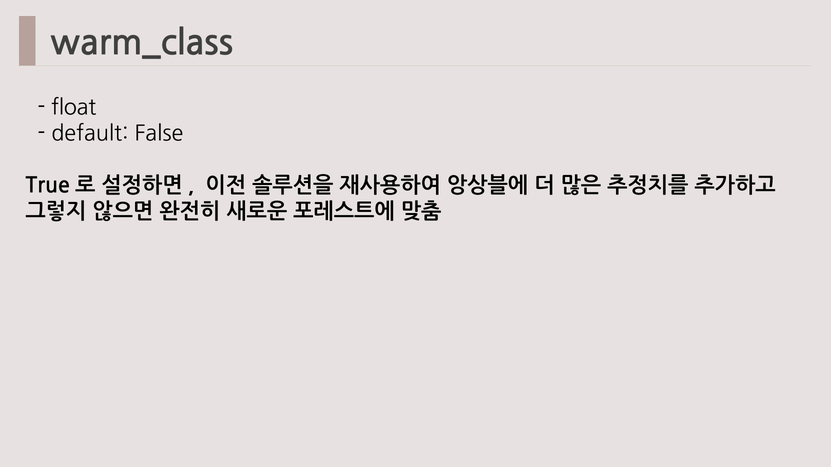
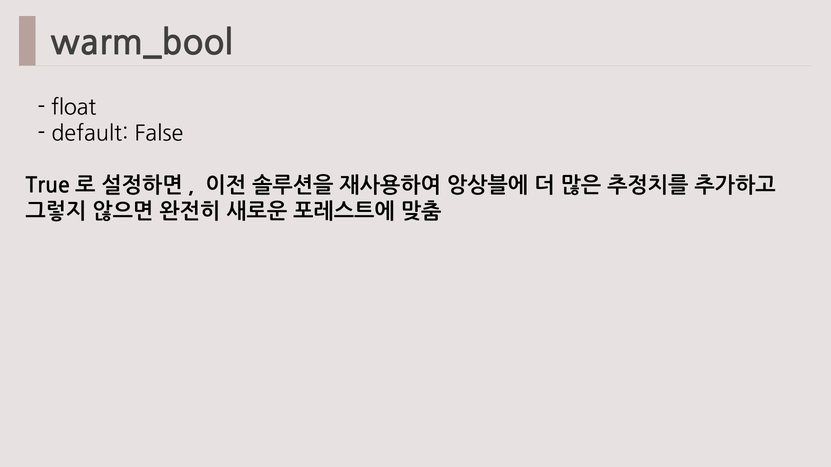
warm_class: warm_class -> warm_bool
